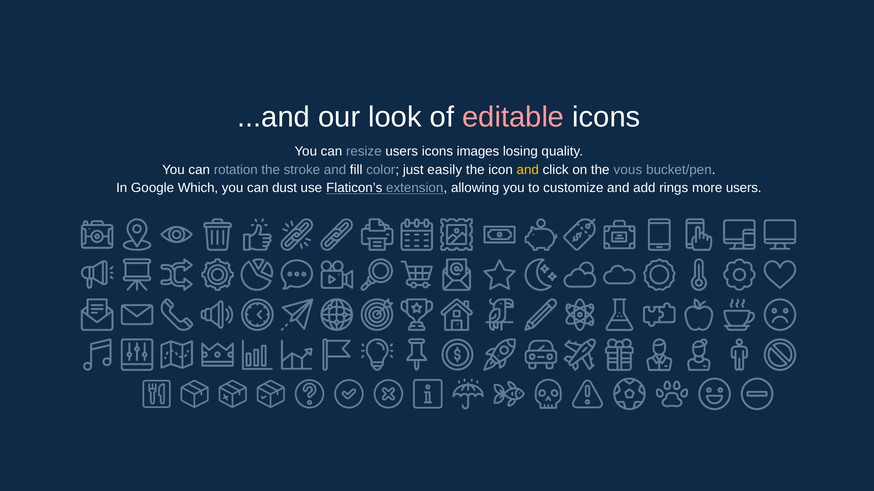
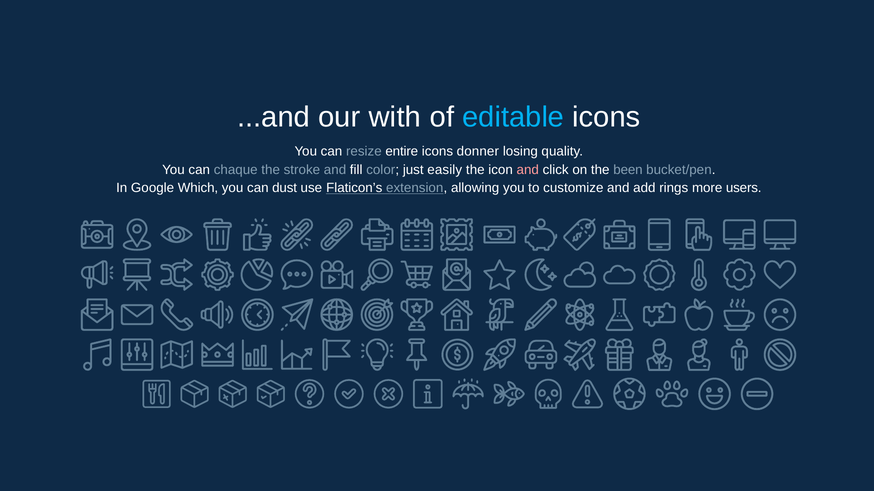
look: look -> with
editable colour: pink -> light blue
resize users: users -> entire
images: images -> donner
rotation: rotation -> chaque
and at (528, 170) colour: yellow -> pink
vous: vous -> been
